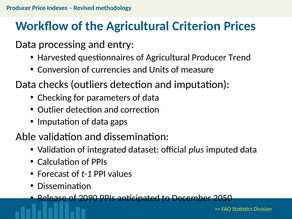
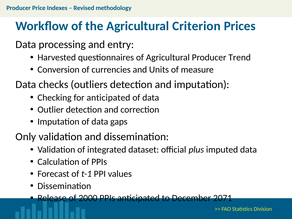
for parameters: parameters -> anticipated
Able: Able -> Only
2090: 2090 -> 2000
2050: 2050 -> 2071
